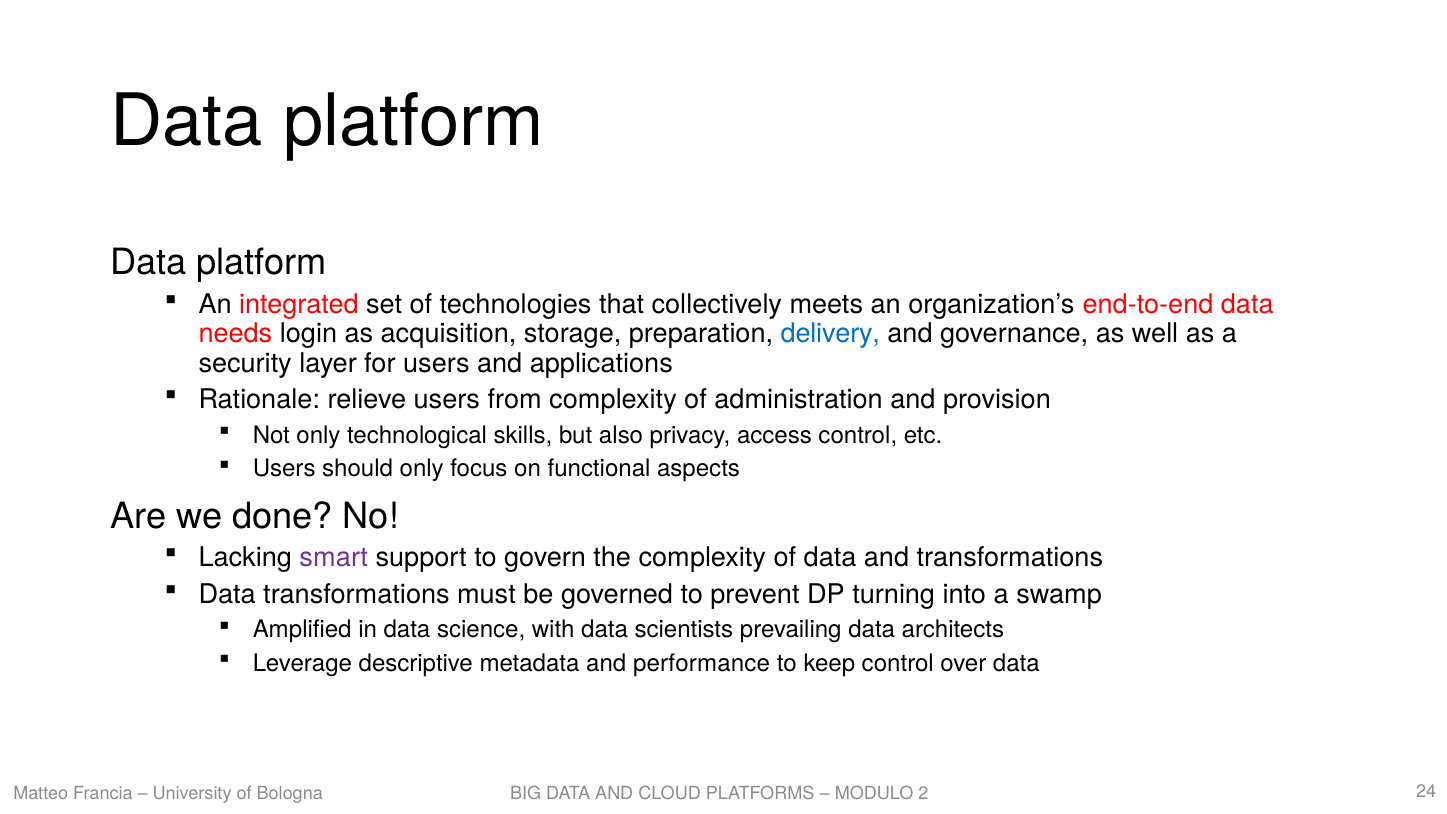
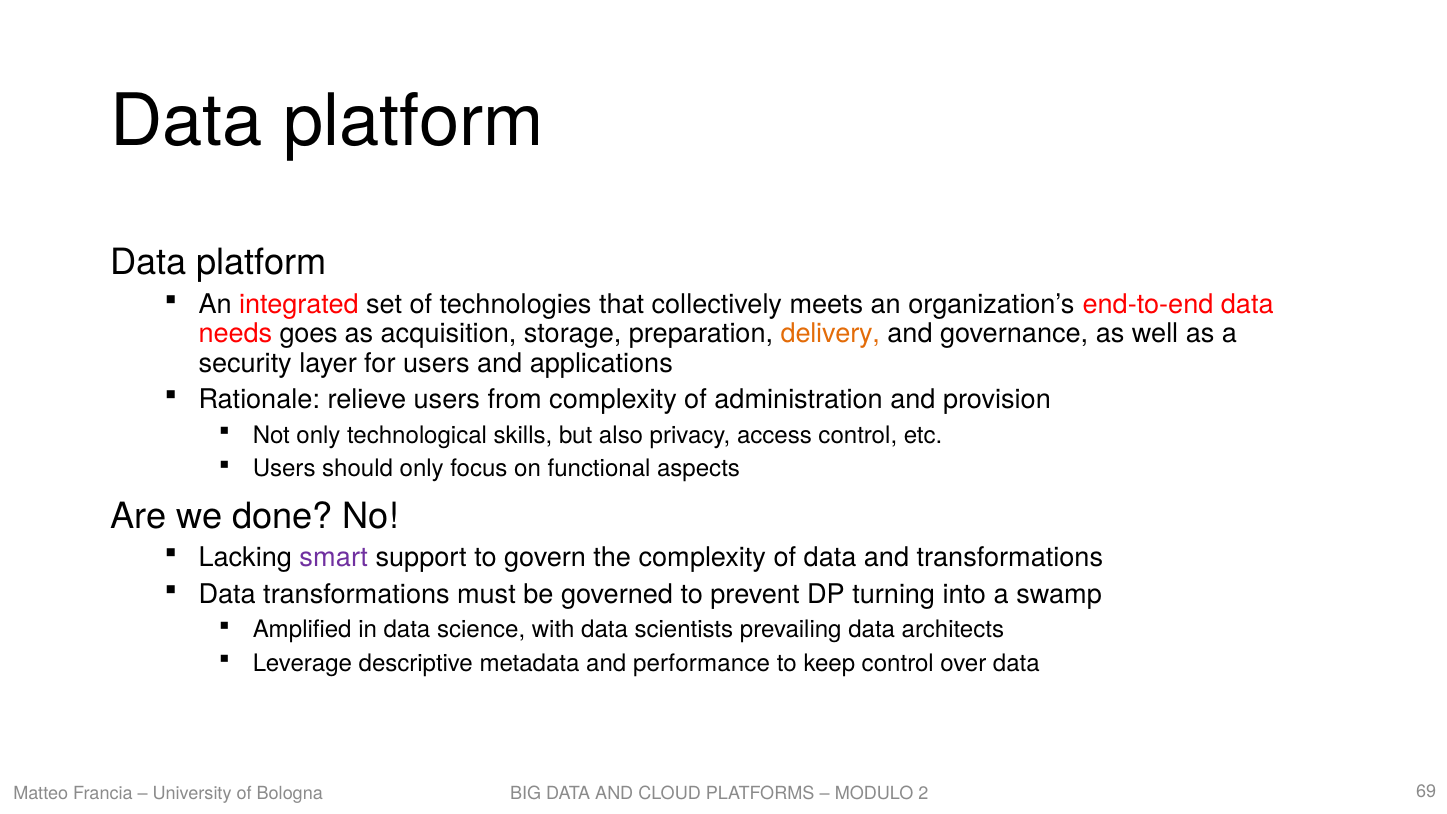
login: login -> goes
delivery colour: blue -> orange
24: 24 -> 69
